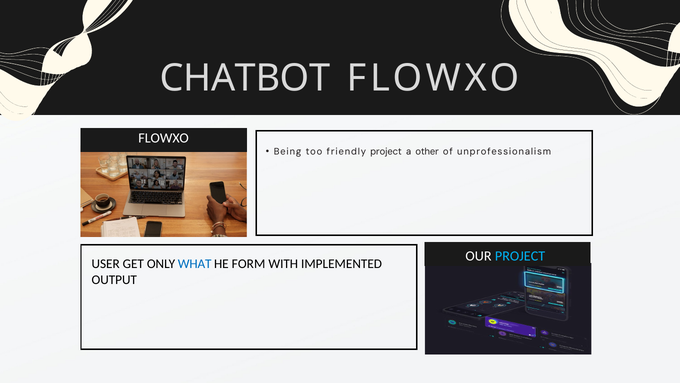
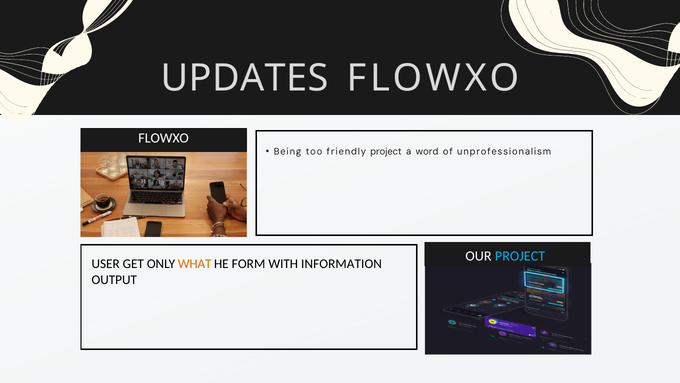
CHATBOT: CHATBOT -> UPDATES
other: other -> word
WHAT colour: blue -> orange
IMPLEMENTED: IMPLEMENTED -> INFORMATION
